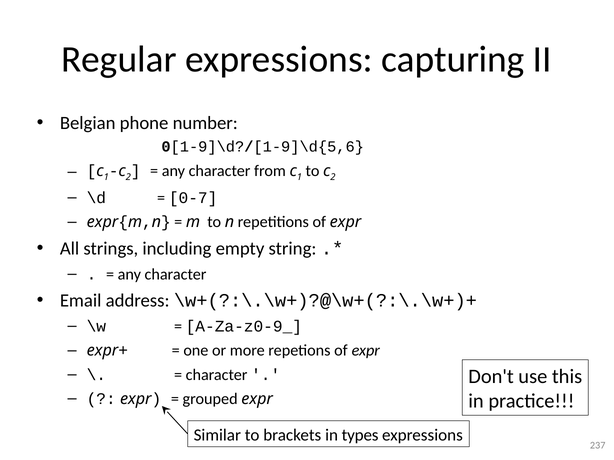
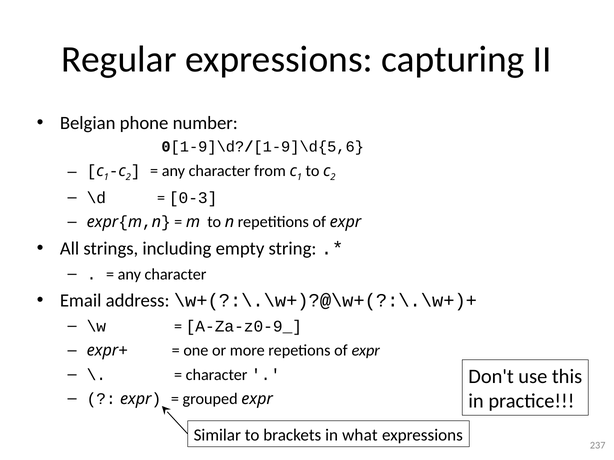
0-7: 0-7 -> 0-3
types: types -> what
